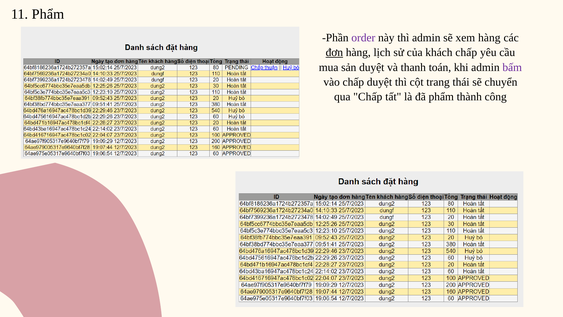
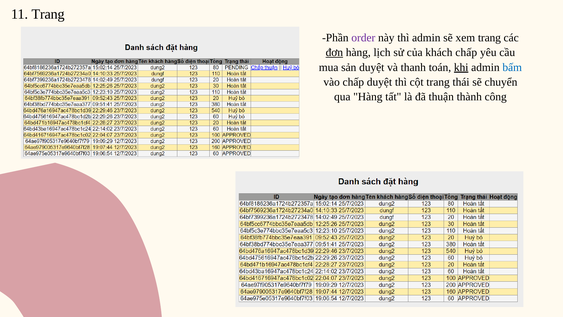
11 Phẩm: Phẩm -> Trang
xem hàng: hàng -> trang
khi underline: none -> present
bấm colour: purple -> blue
qua Chấp: Chấp -> Hàng
đã phẩm: phẩm -> thuận
